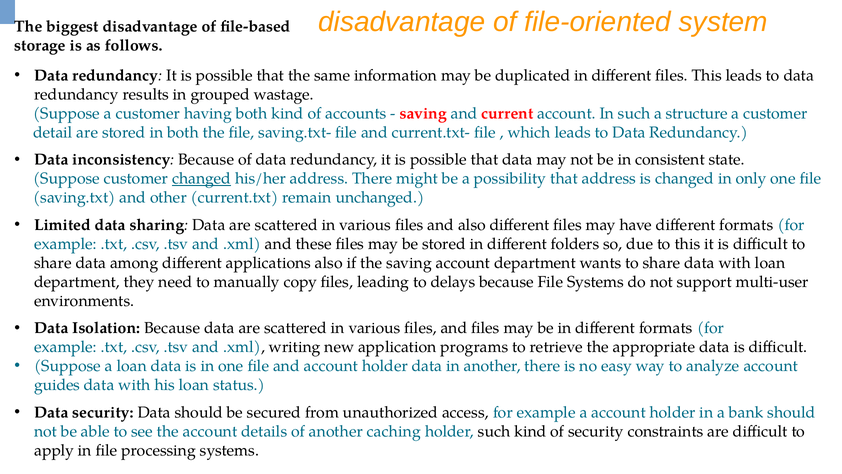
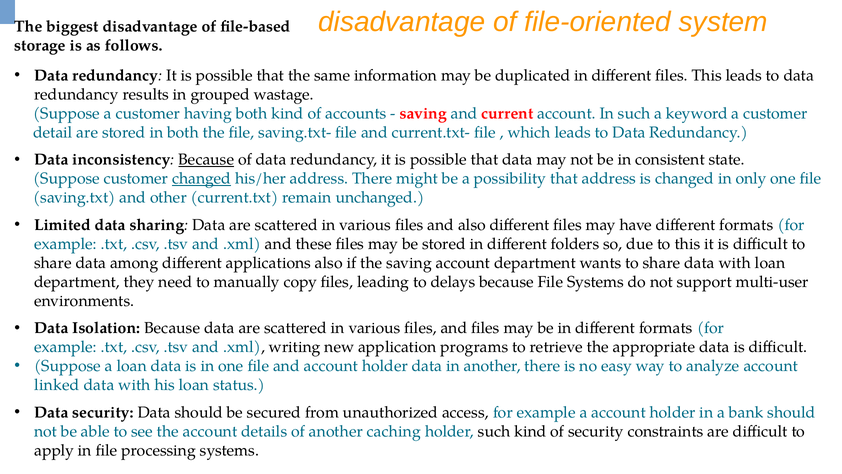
structure: structure -> keyword
Because at (206, 160) underline: none -> present
guides: guides -> linked
